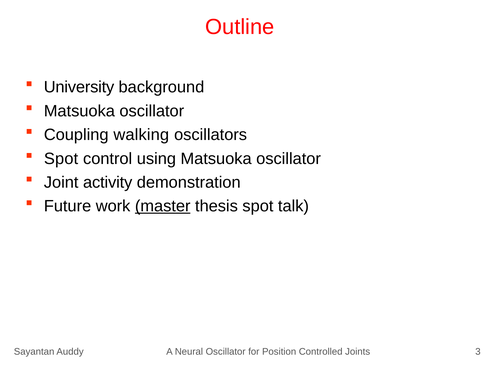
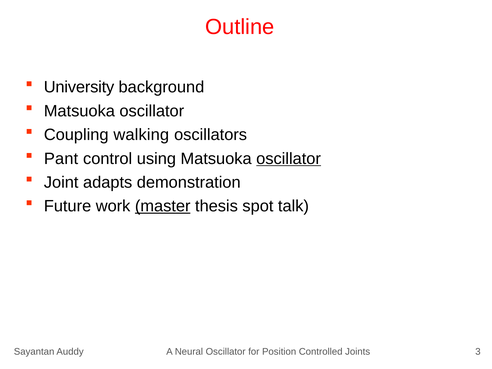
Spot at (61, 159): Spot -> Pant
oscillator at (289, 159) underline: none -> present
activity: activity -> adapts
